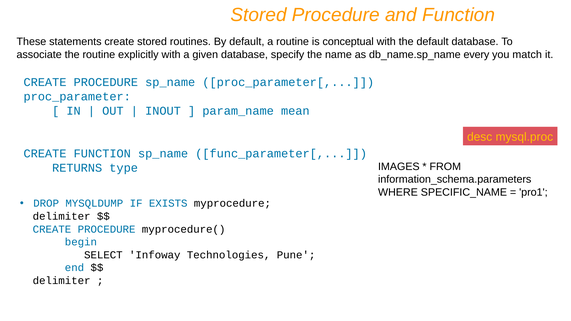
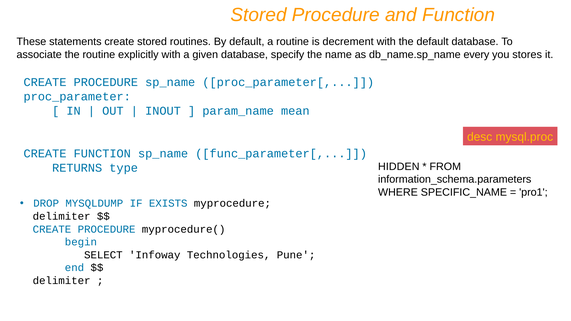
conceptual: conceptual -> decrement
match: match -> stores
IMAGES: IMAGES -> HIDDEN
